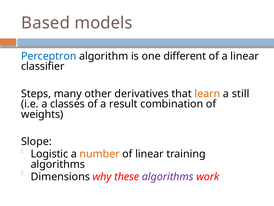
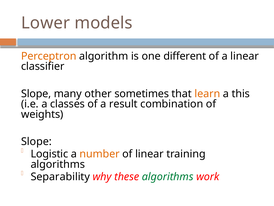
Based: Based -> Lower
Perceptron colour: blue -> orange
Steps at (36, 94): Steps -> Slope
derivatives: derivatives -> sometimes
still: still -> this
Dimensions: Dimensions -> Separability
algorithms at (168, 176) colour: purple -> green
